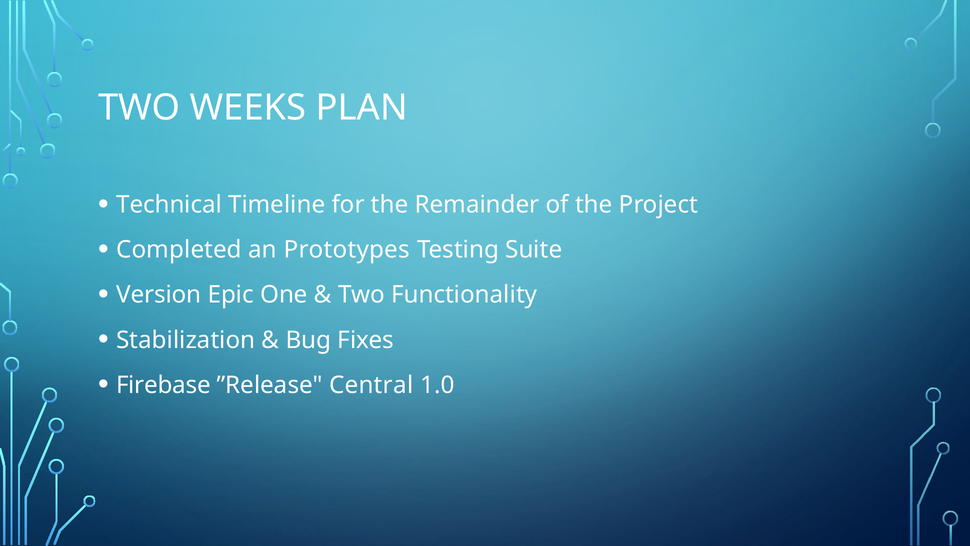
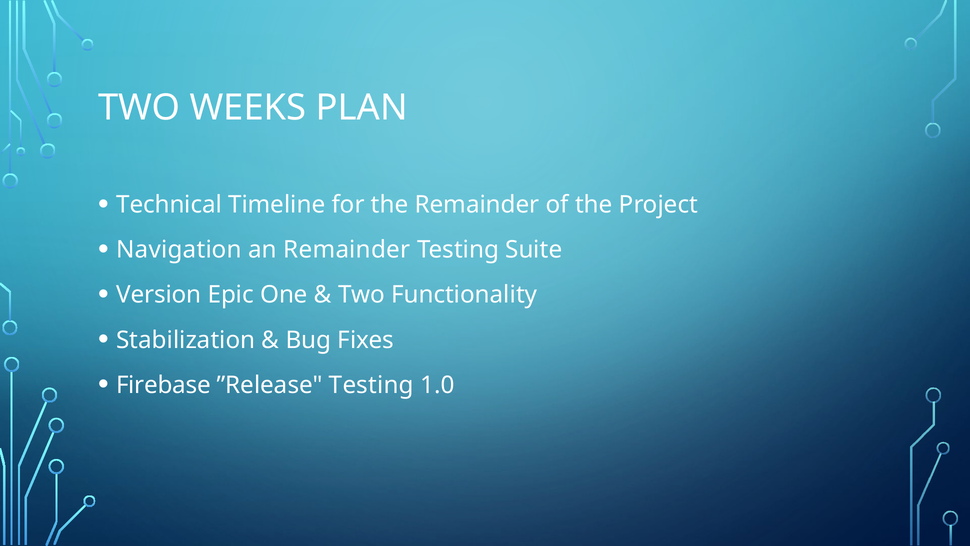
Completed: Completed -> Navigation
an Prototypes: Prototypes -> Remainder
”Release Central: Central -> Testing
